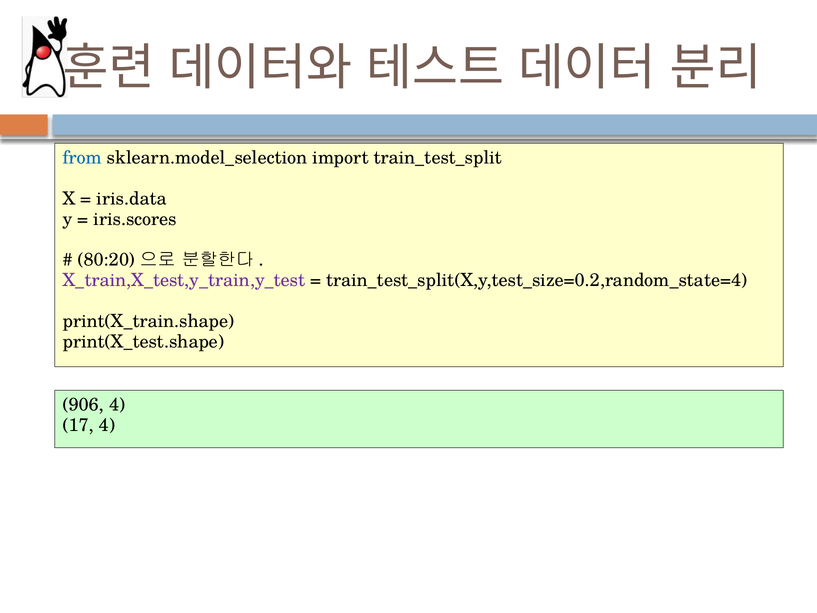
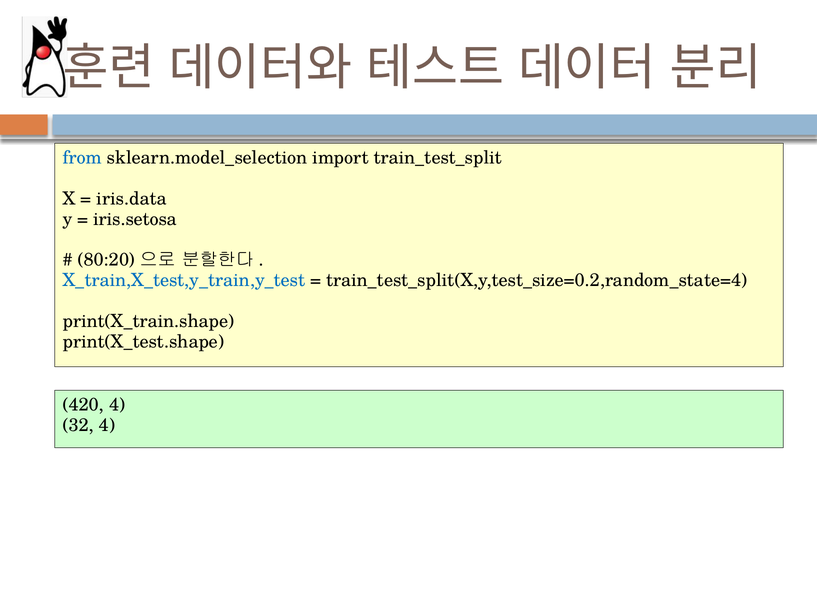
iris.scores: iris.scores -> iris.setosa
X_train,X_test,y_train,y_test colour: purple -> blue
906: 906 -> 420
17: 17 -> 32
